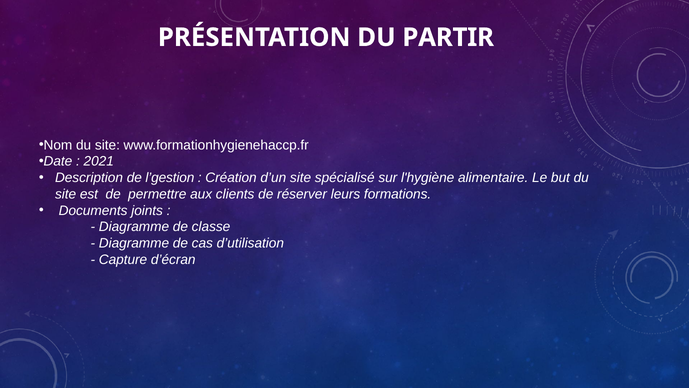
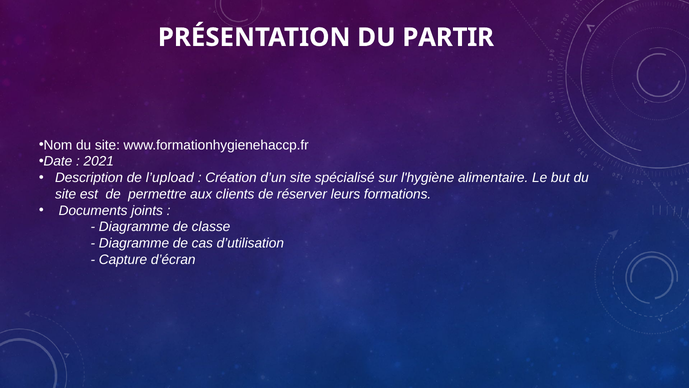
l’gestion: l’gestion -> l’upload
